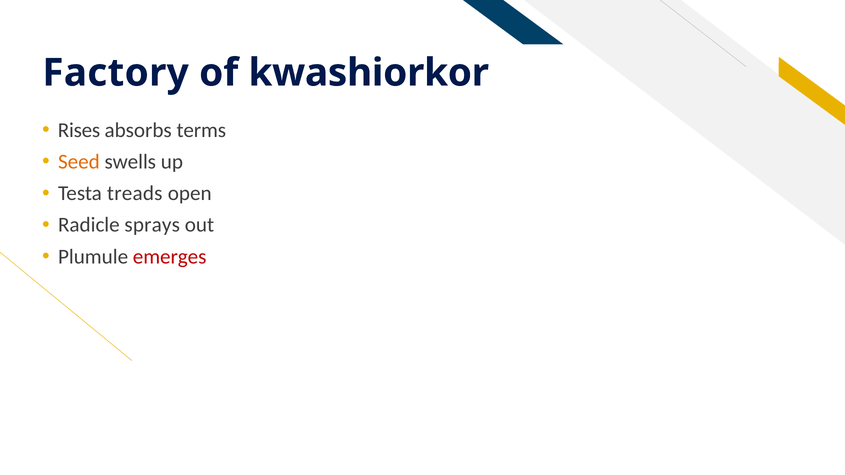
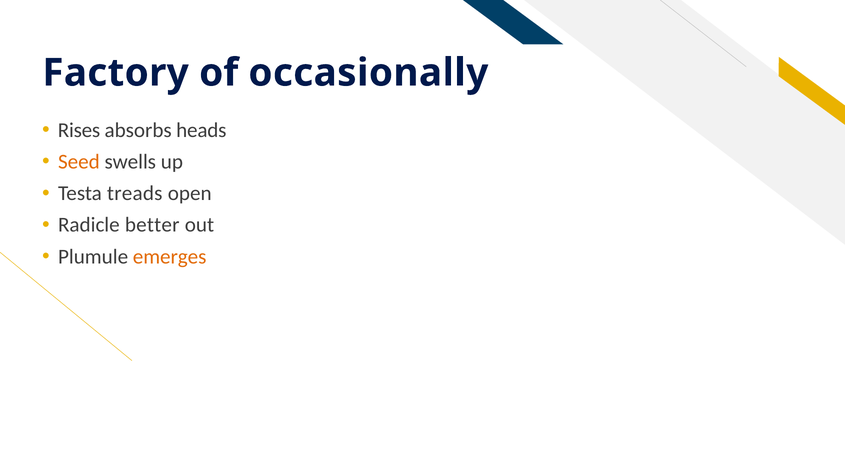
kwashiorkor: kwashiorkor -> occasionally
terms: terms -> heads
sprays: sprays -> better
emerges colour: red -> orange
